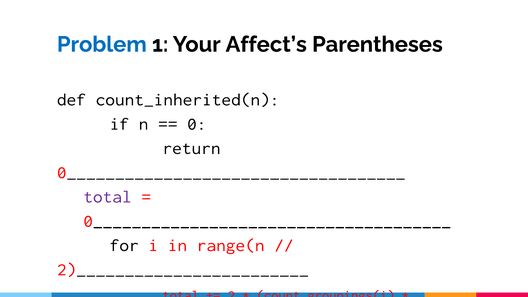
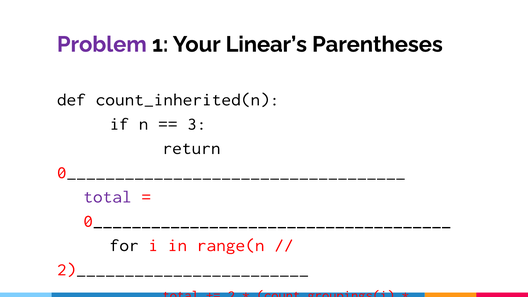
Problem colour: blue -> purple
Affect’s: Affect’s -> Linear’s
0: 0 -> 3
